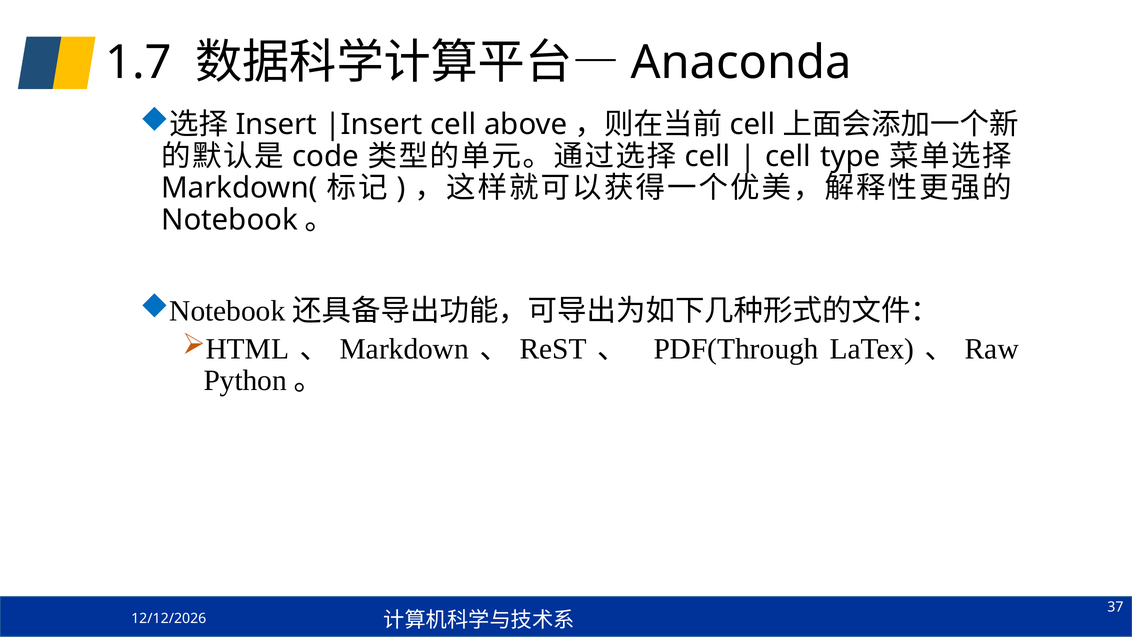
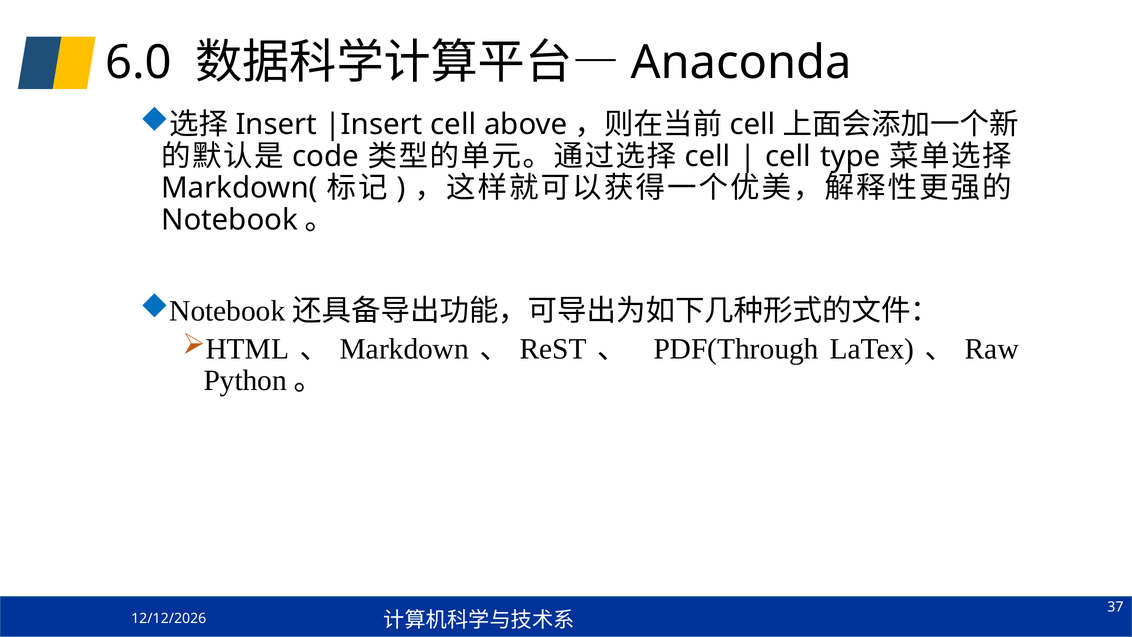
1.7: 1.7 -> 6.0
